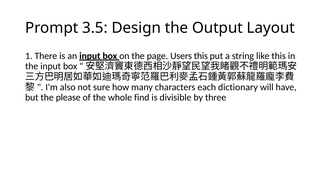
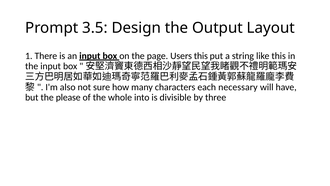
dictionary: dictionary -> necessary
find: find -> into
